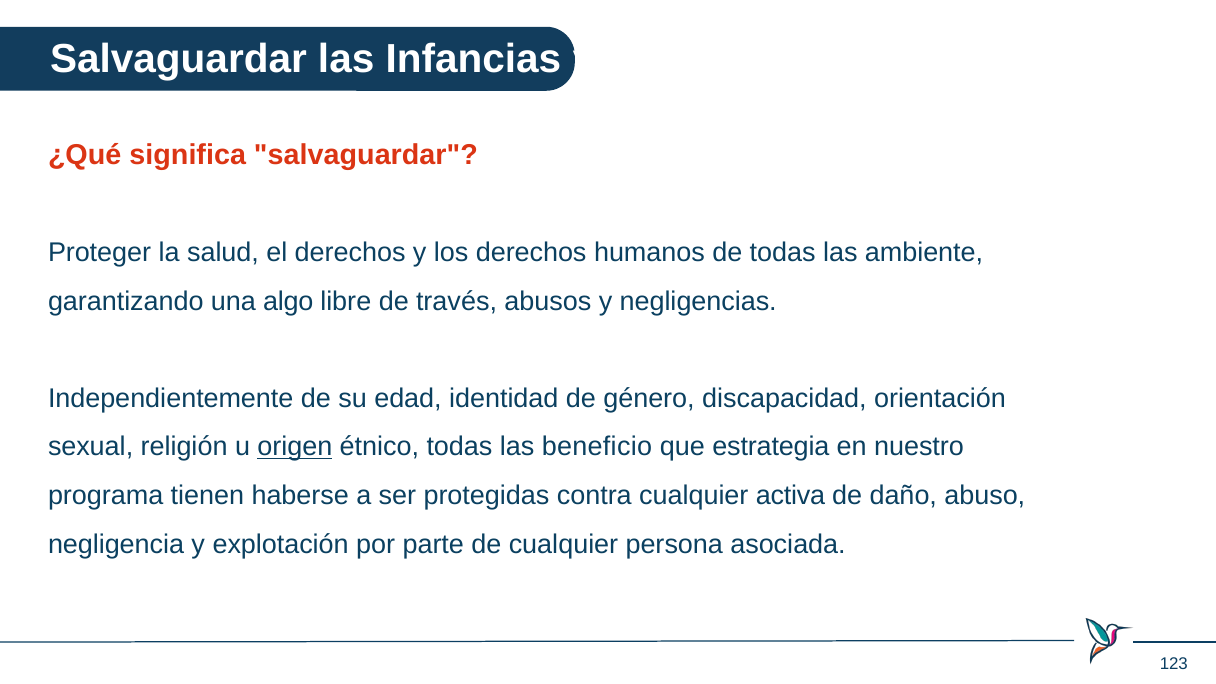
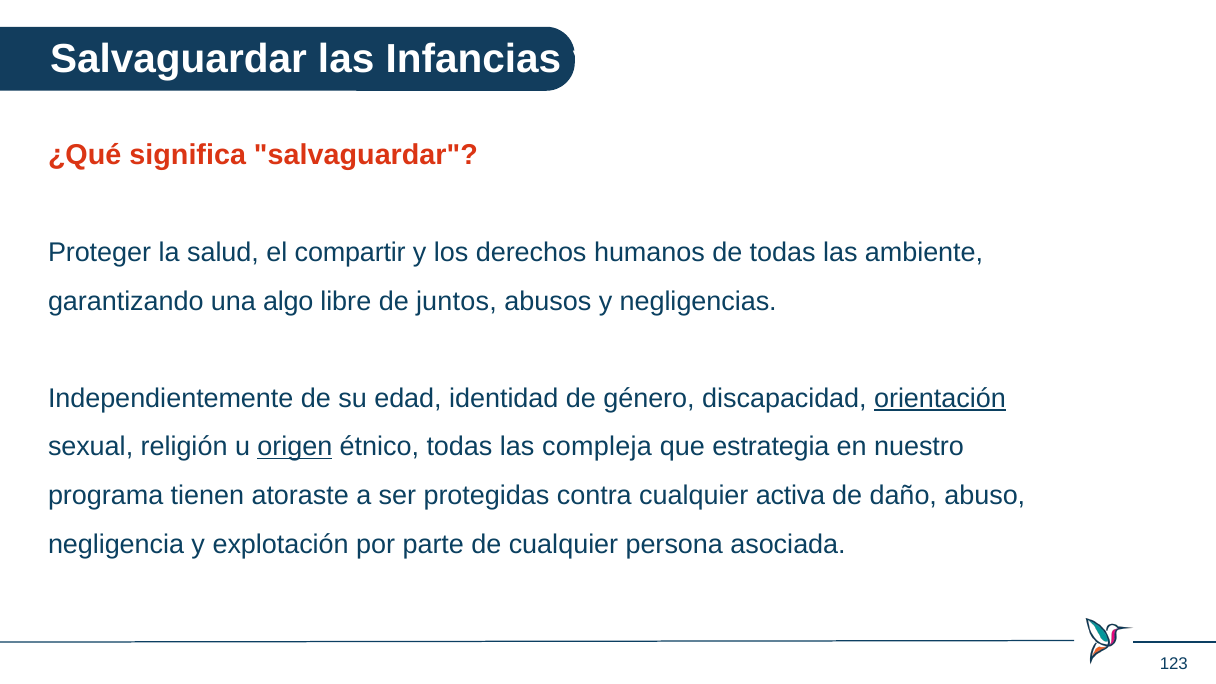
el derechos: derechos -> compartir
través: través -> juntos
orientación underline: none -> present
beneficio: beneficio -> compleja
haberse: haberse -> atoraste
